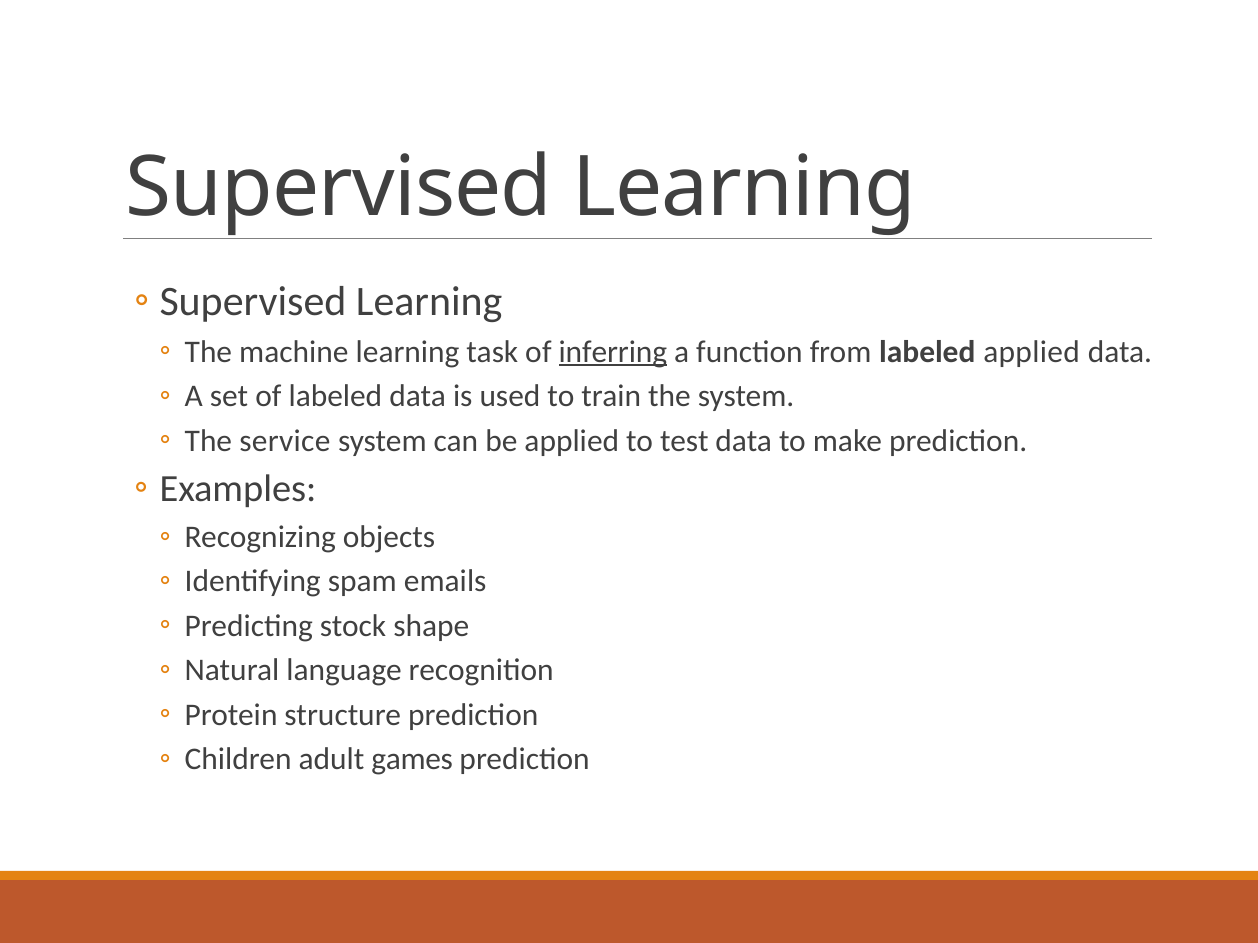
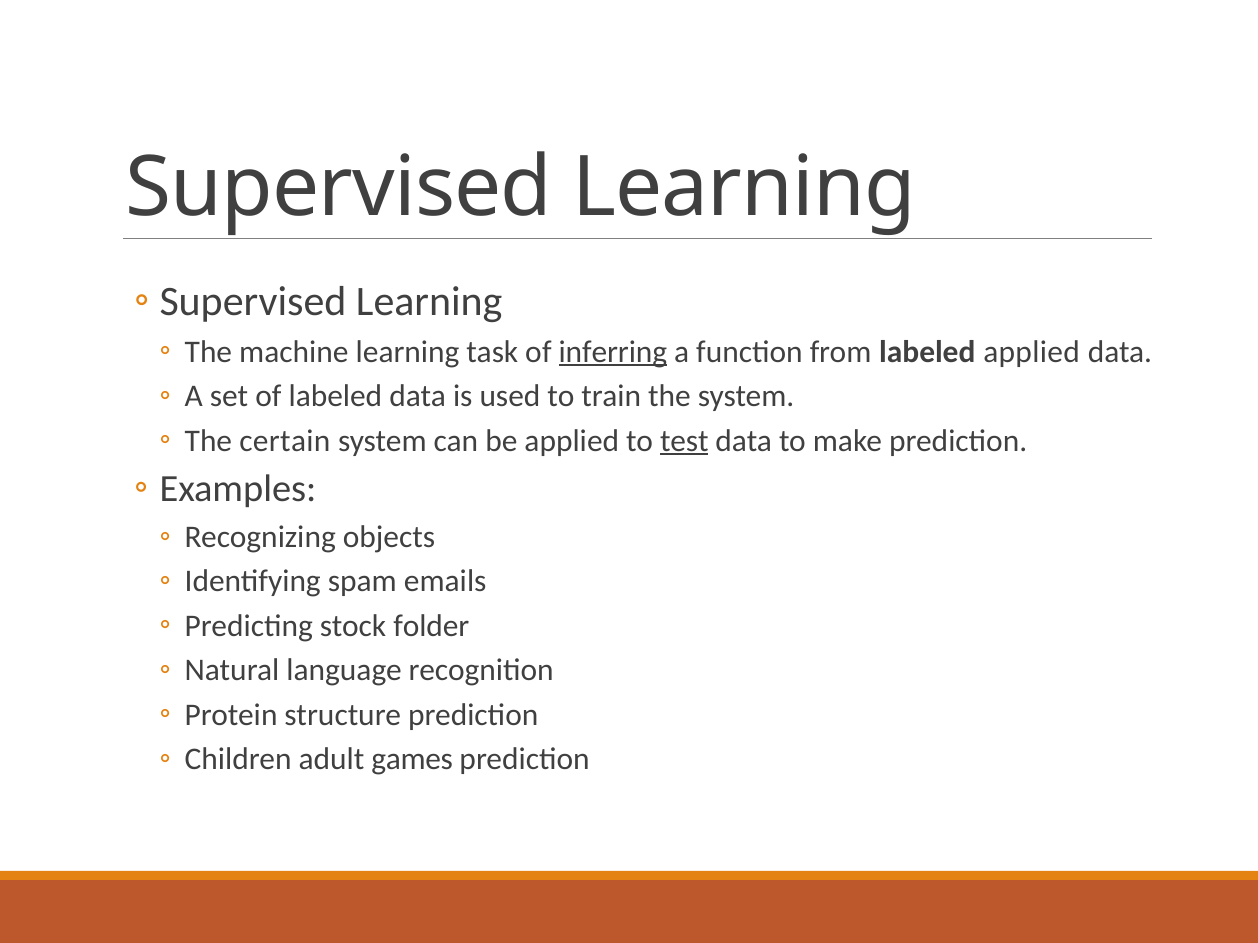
service: service -> certain
test underline: none -> present
shape: shape -> folder
